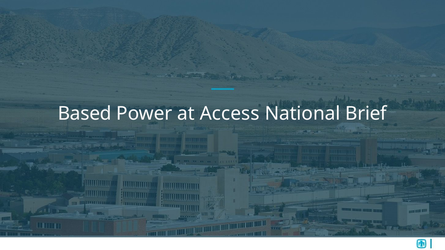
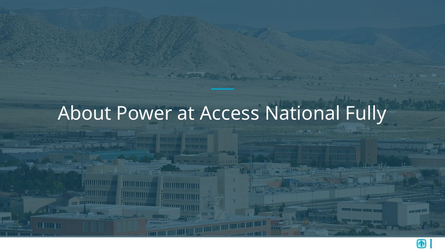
Based: Based -> About
Brief: Brief -> Fully
